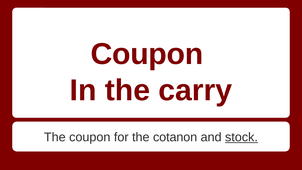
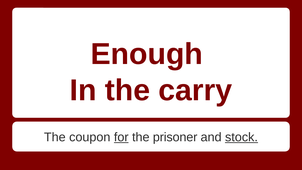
Coupon at (147, 54): Coupon -> Enough
for underline: none -> present
cotanon: cotanon -> prisoner
